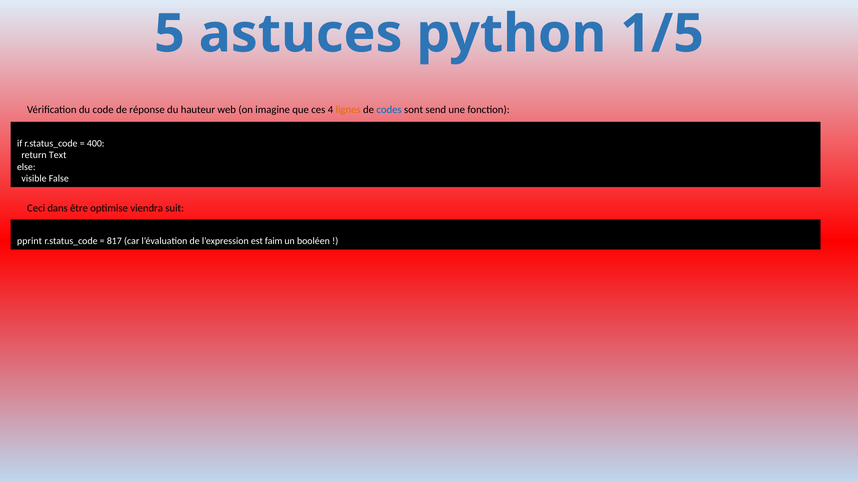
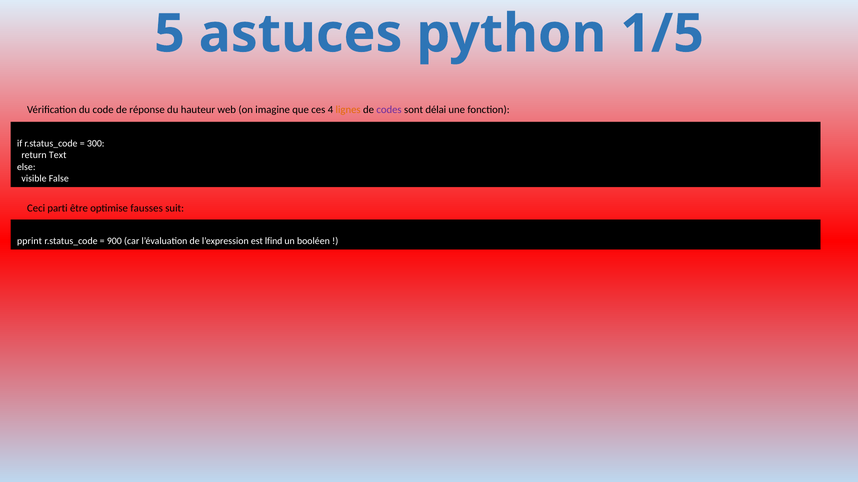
codes colour: blue -> purple
send: send -> délai
400: 400 -> 300
dans: dans -> parti
viendra: viendra -> fausses
817: 817 -> 900
faim: faim -> lfind
